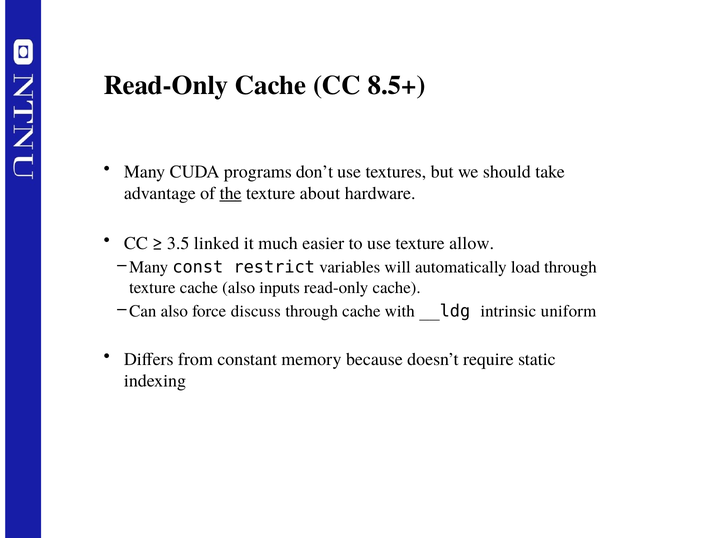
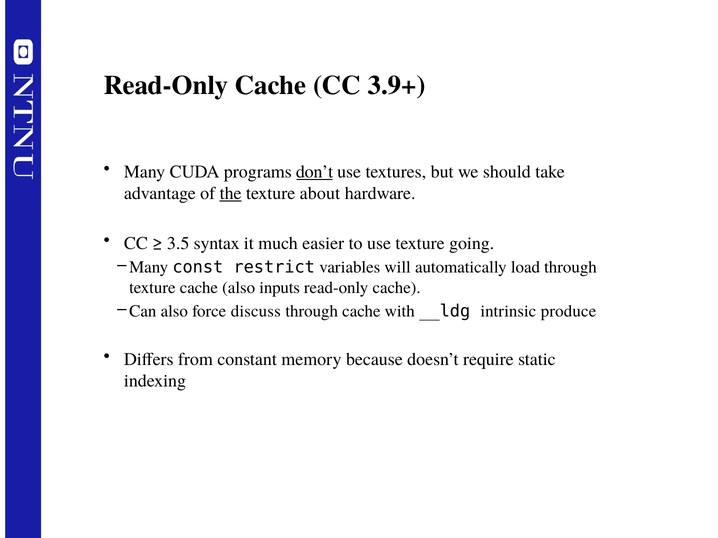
8.5+: 8.5+ -> 3.9+
don’t underline: none -> present
linked: linked -> syntax
allow: allow -> going
uniform: uniform -> produce
